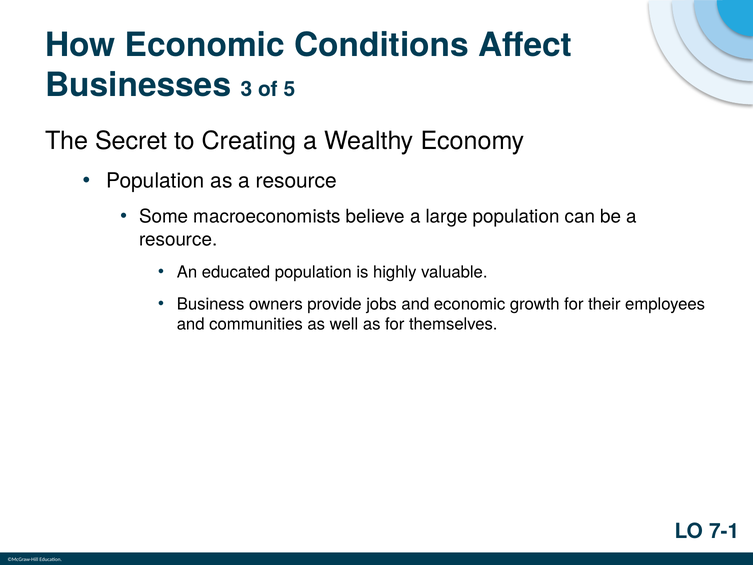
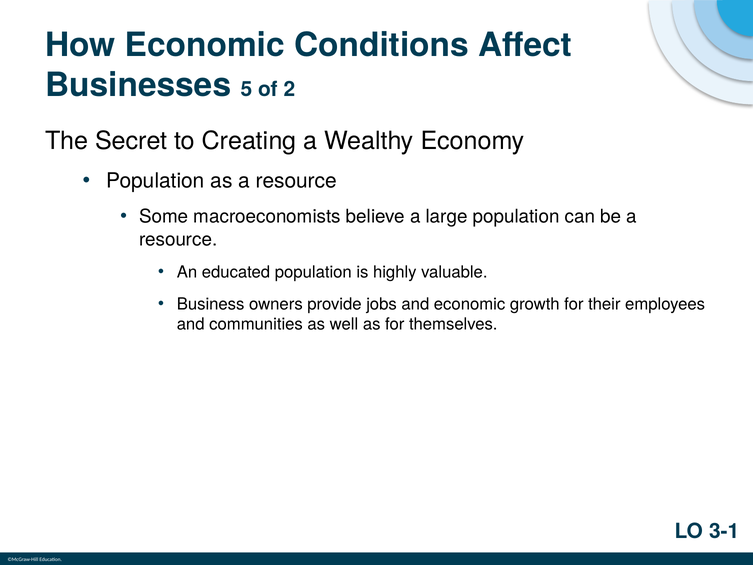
3: 3 -> 5
5: 5 -> 2
7-1: 7-1 -> 3-1
